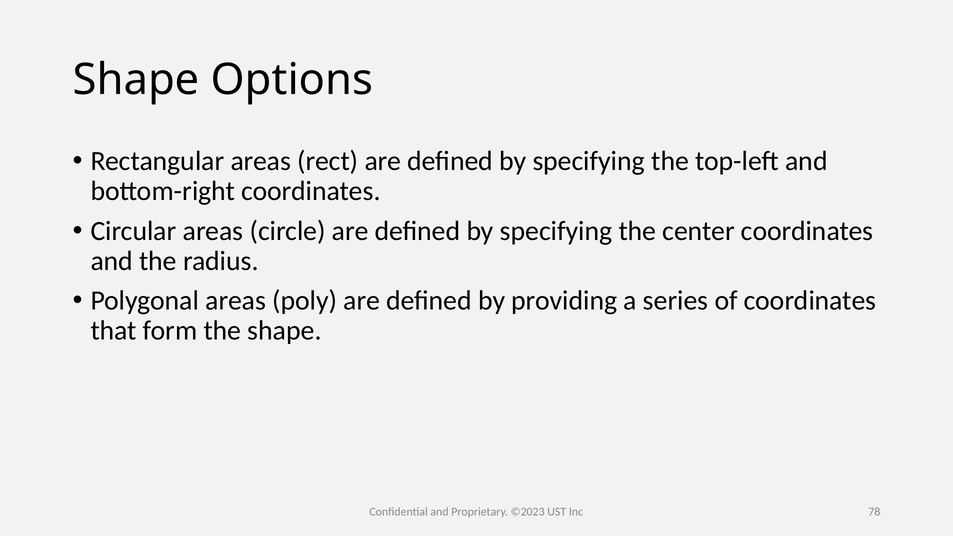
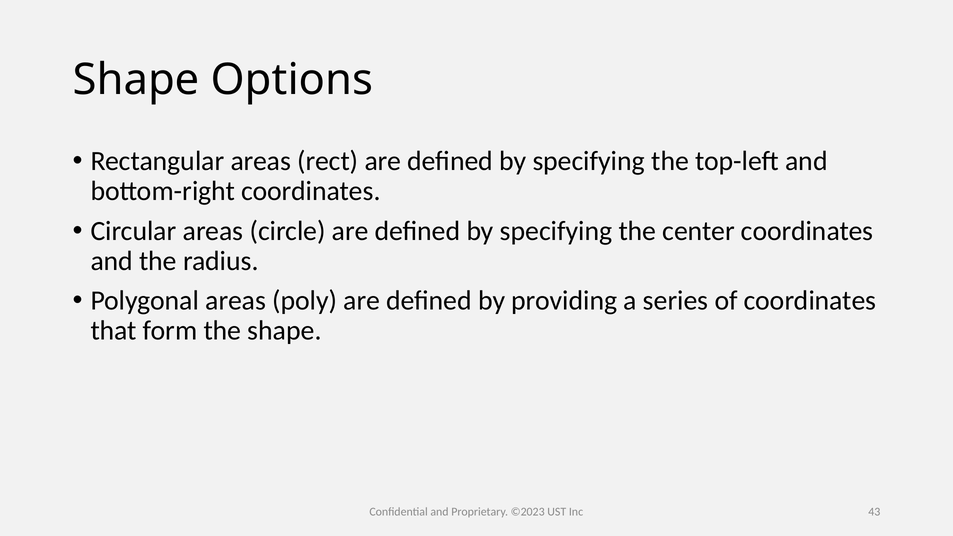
78: 78 -> 43
